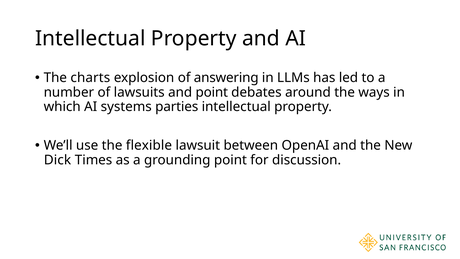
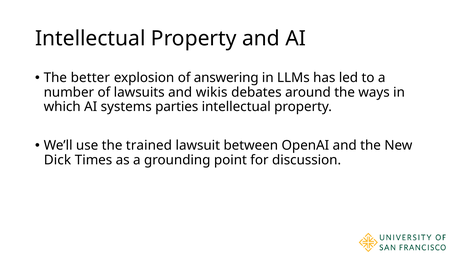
charts: charts -> better
and point: point -> wikis
flexible: flexible -> trained
